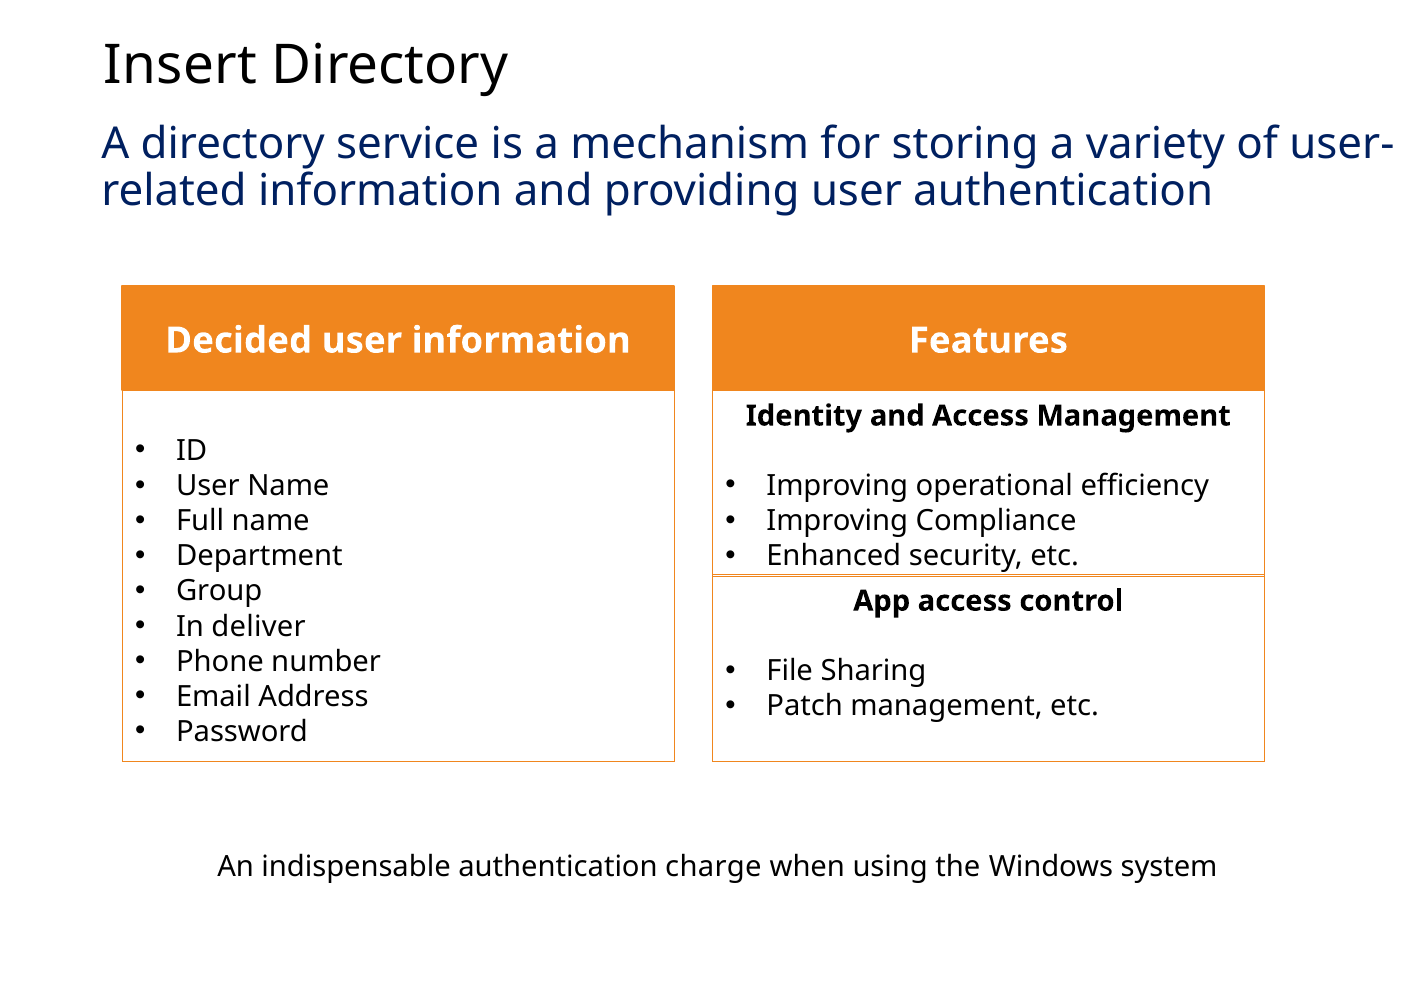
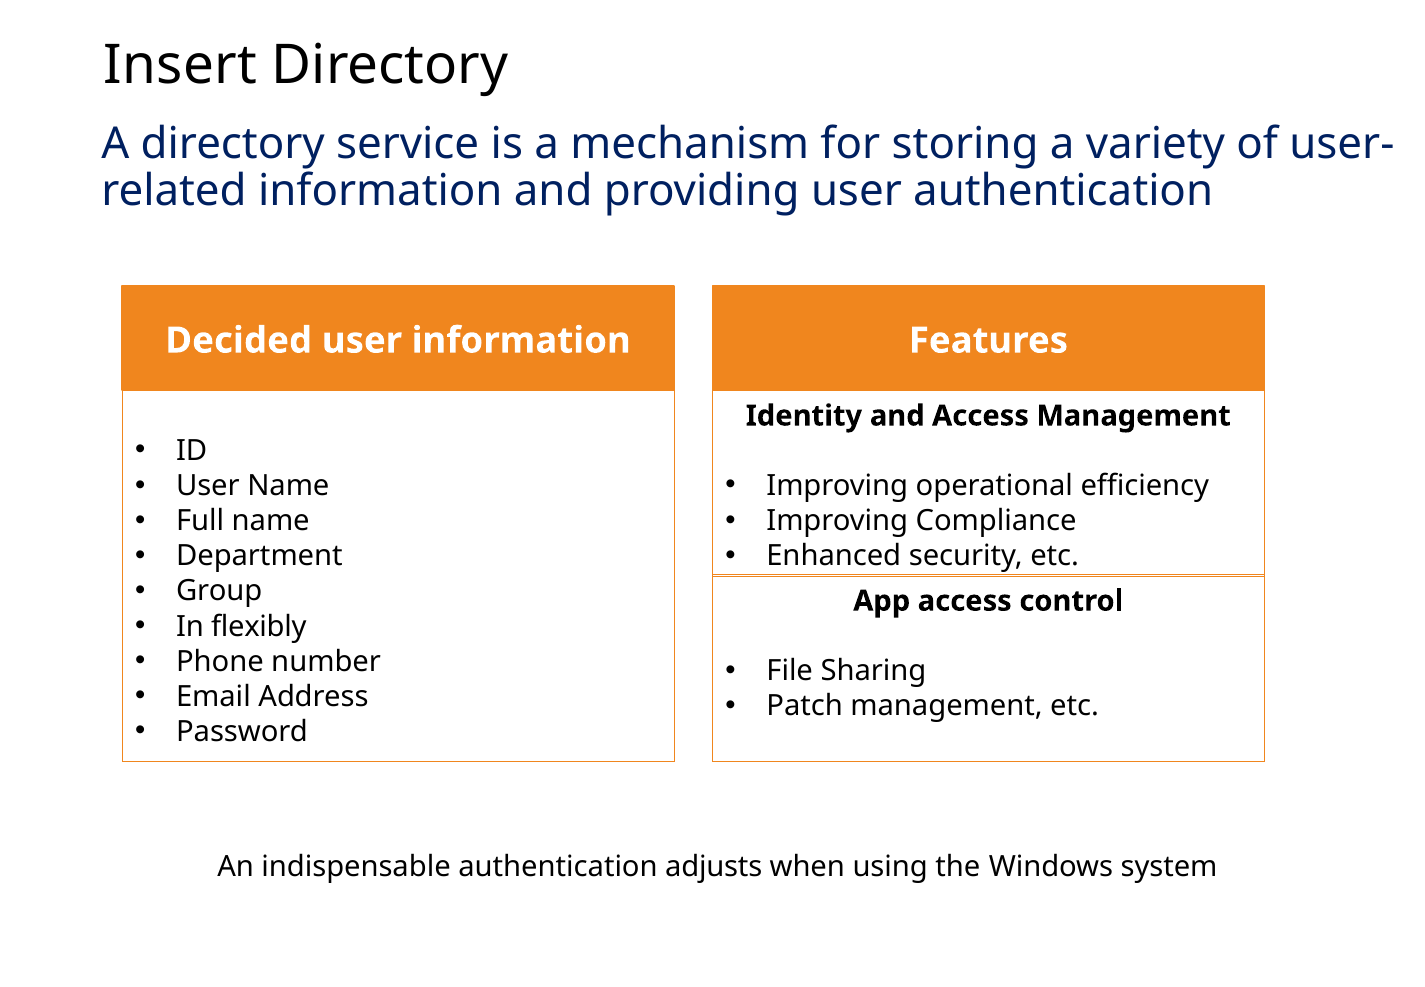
deliver: deliver -> flexibly
charge: charge -> adjusts
